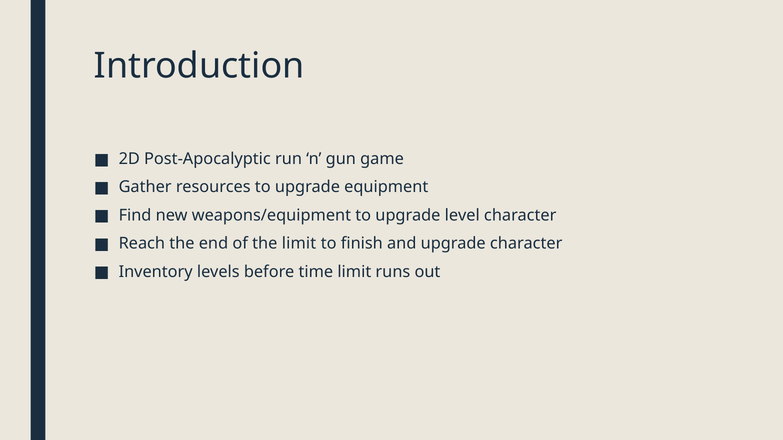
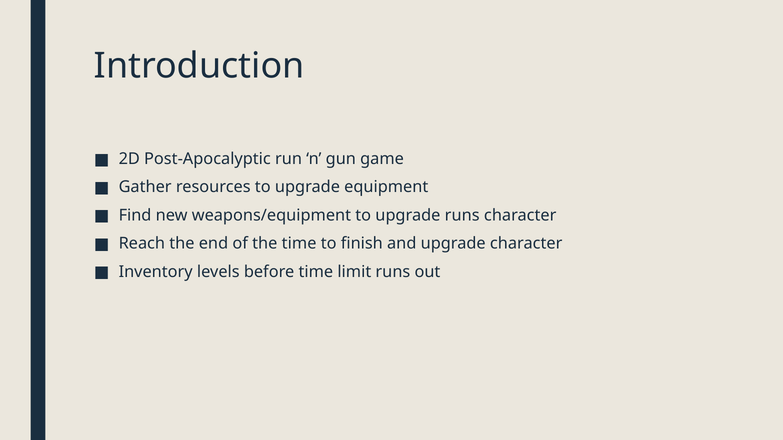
upgrade level: level -> runs
the limit: limit -> time
